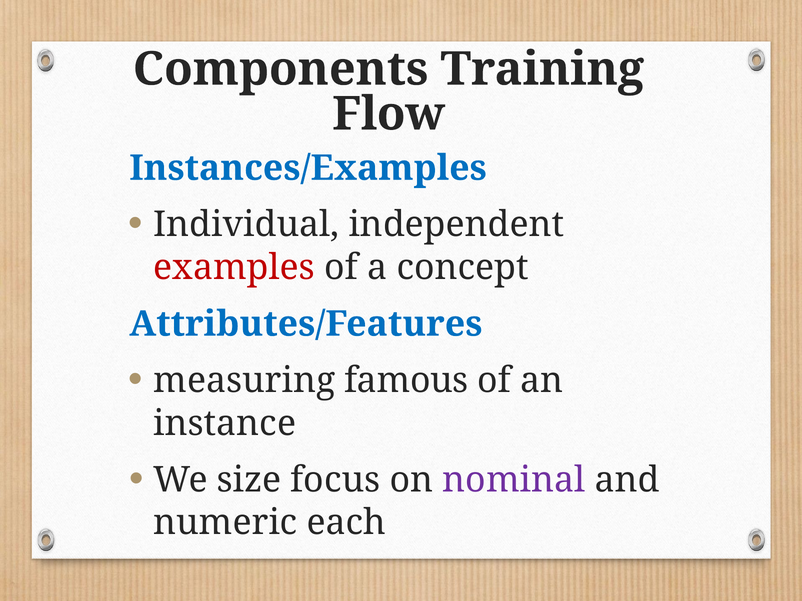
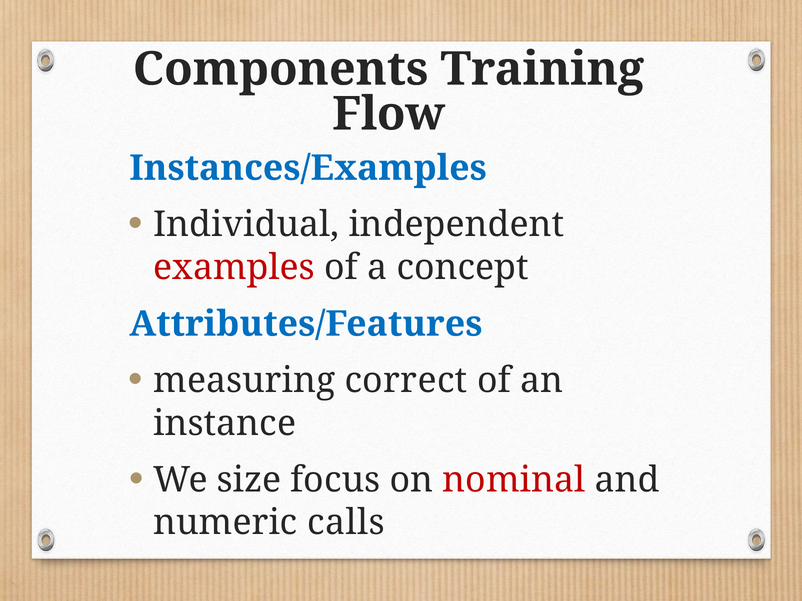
famous: famous -> correct
nominal colour: purple -> red
each: each -> calls
